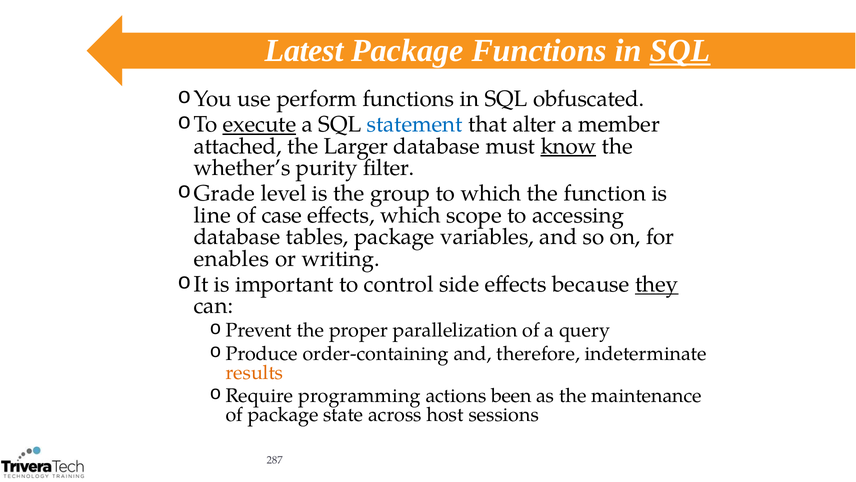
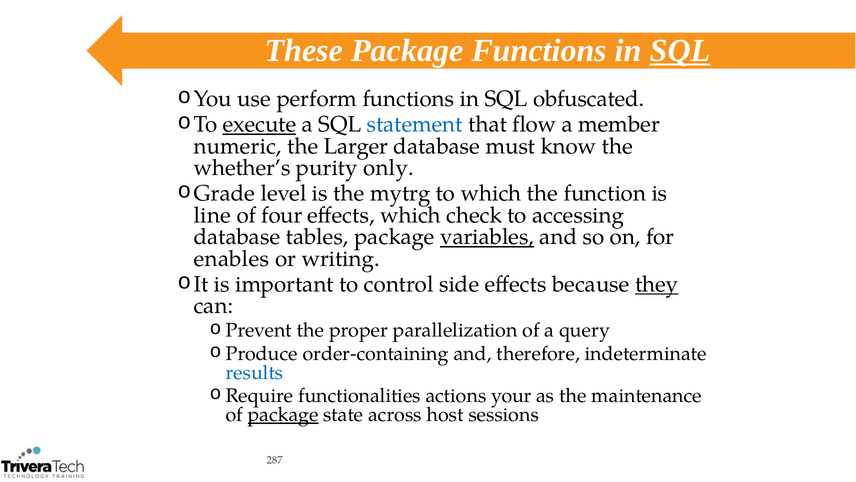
Latest: Latest -> These
alter: alter -> flow
attached: attached -> numeric
know underline: present -> none
filter: filter -> only
group: group -> mytrg
case: case -> four
scope: scope -> check
variables underline: none -> present
results colour: orange -> blue
programming: programming -> functionalities
been: been -> your
package at (283, 414) underline: none -> present
